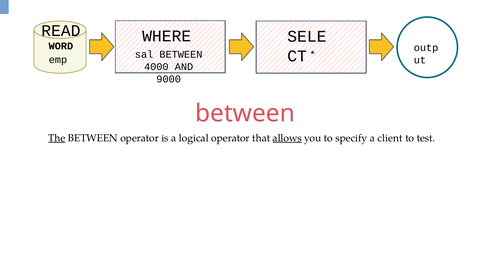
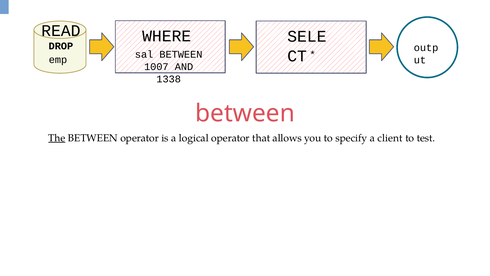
WORD: WORD -> DROP
4000: 4000 -> 1007
9000: 9000 -> 1338
allows underline: present -> none
